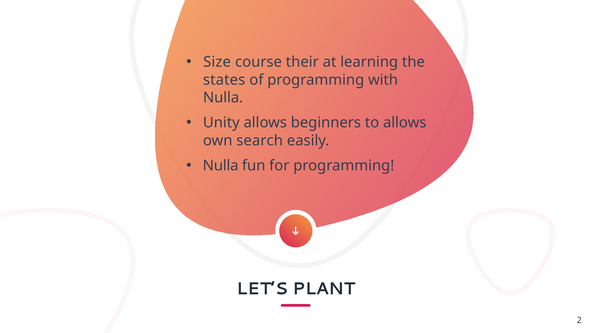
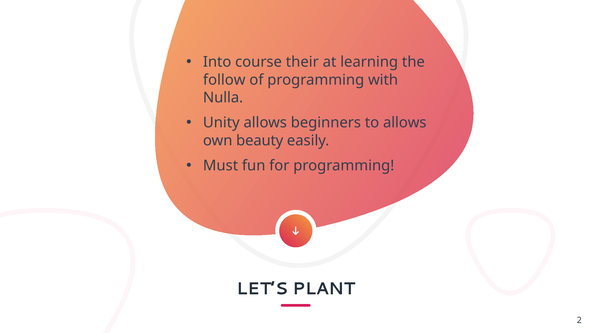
Size: Size -> Into
states: states -> follow
search: search -> beauty
Nulla at (221, 166): Nulla -> Must
